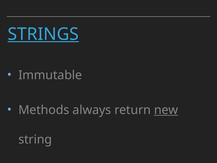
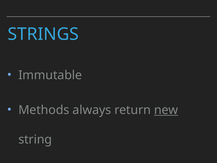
STRINGS underline: present -> none
